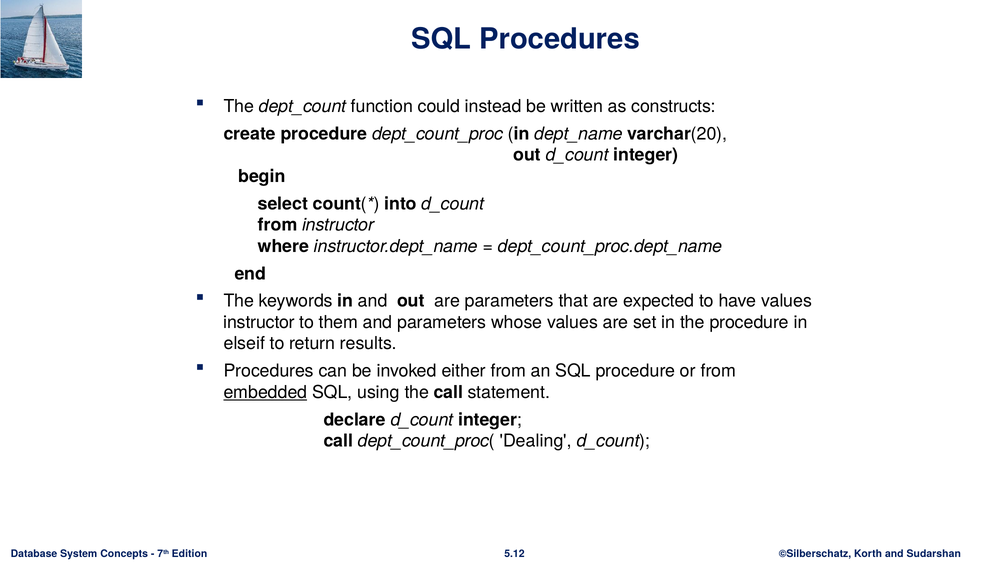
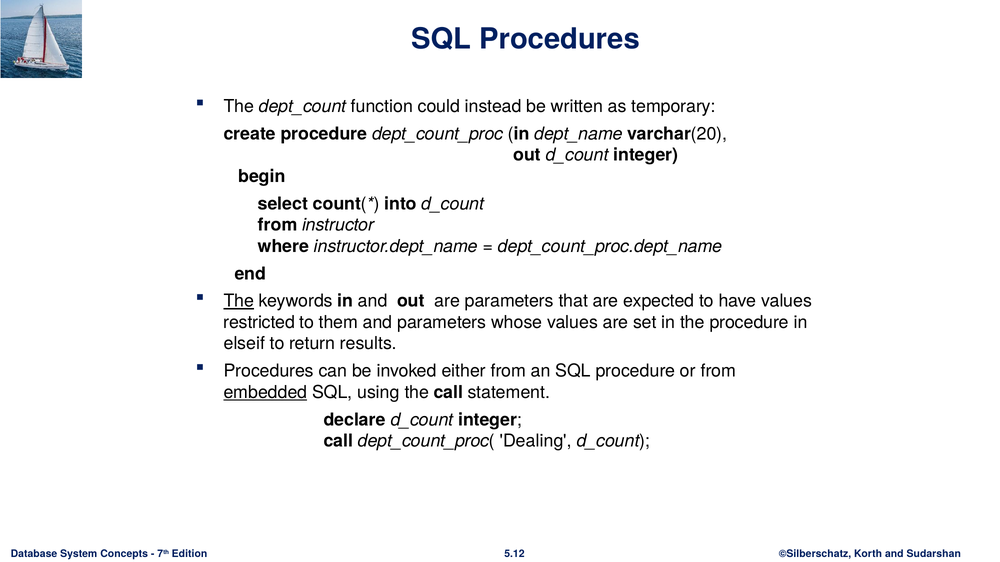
constructs: constructs -> temporary
The at (239, 301) underline: none -> present
instructor at (259, 323): instructor -> restricted
